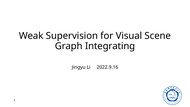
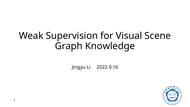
Integrating: Integrating -> Knowledge
